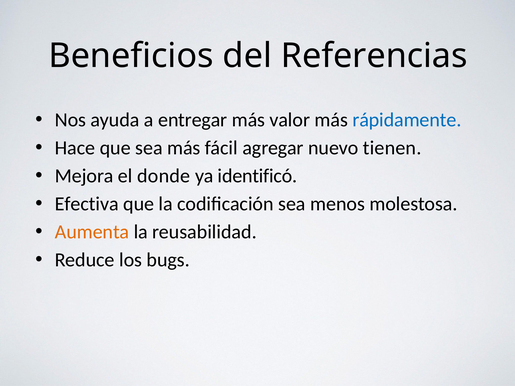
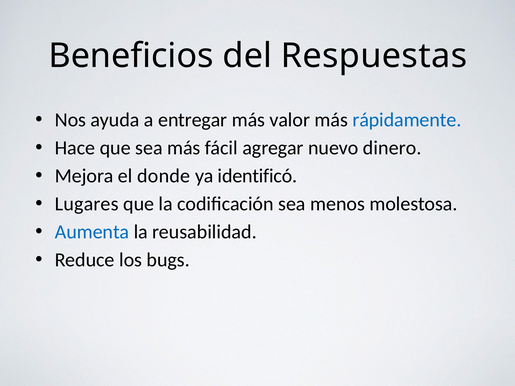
Referencias: Referencias -> Respuestas
tienen: tienen -> dinero
Efectiva: Efectiva -> Lugares
Aumenta colour: orange -> blue
